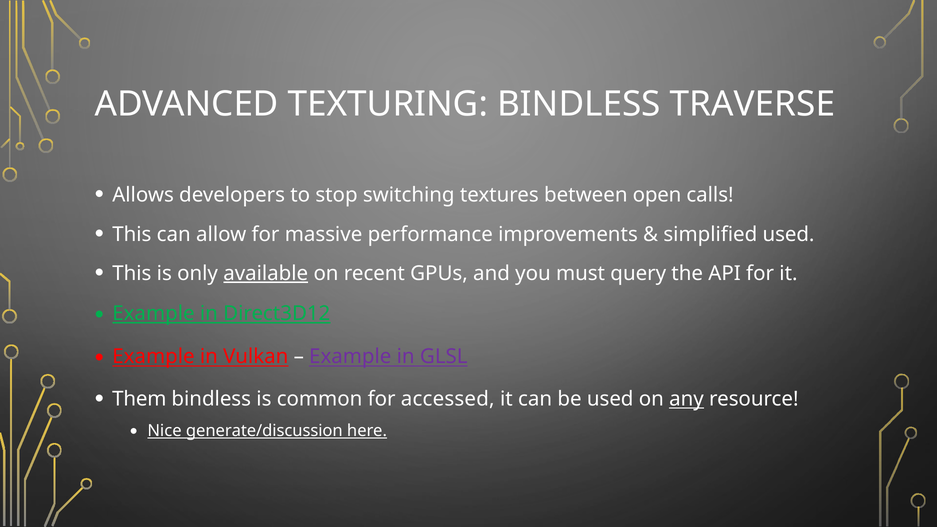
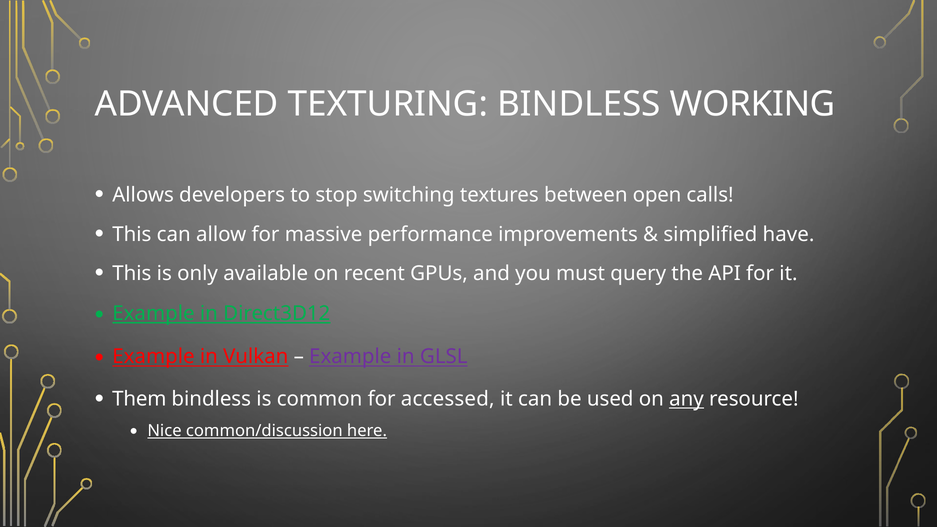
TRAVERSE: TRAVERSE -> WORKING
simplified used: used -> have
available underline: present -> none
generate/discussion: generate/discussion -> common/discussion
